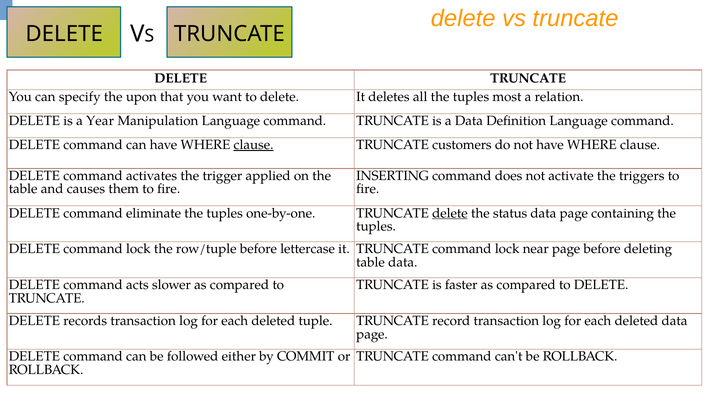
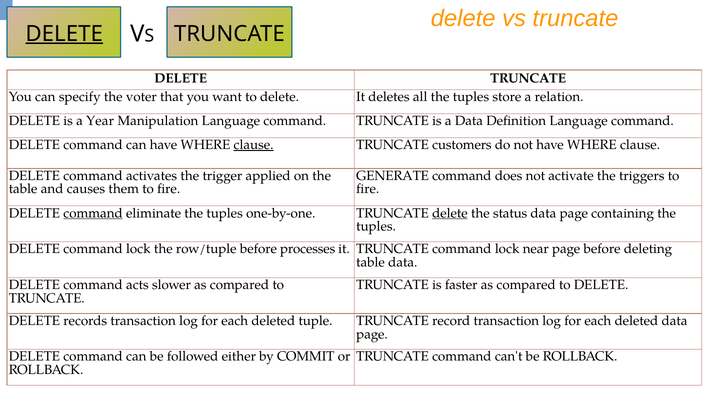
DELETE at (64, 34) underline: none -> present
upon: upon -> voter
most: most -> store
INSERTING: INSERTING -> GENERATE
command at (93, 213) underline: none -> present
lettercase: lettercase -> processes
